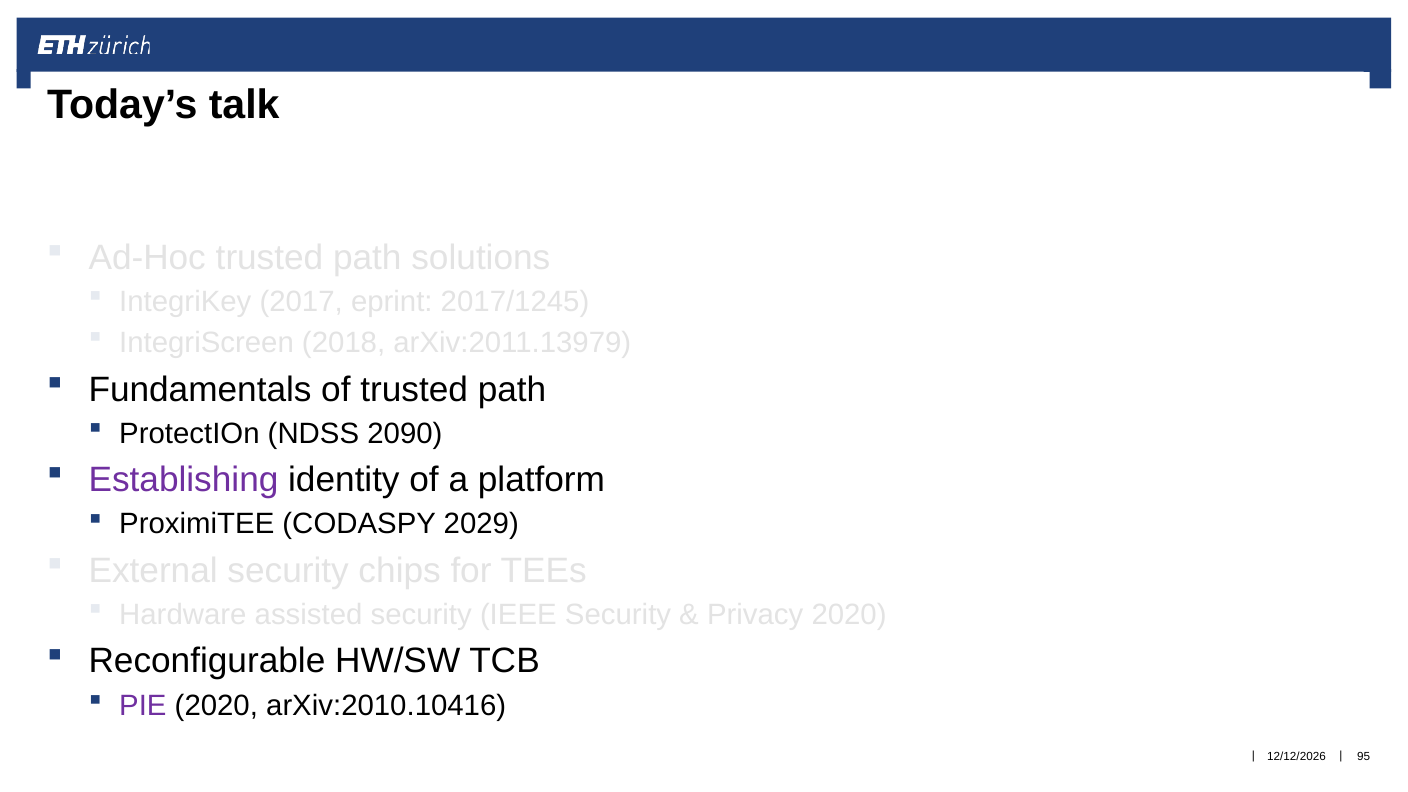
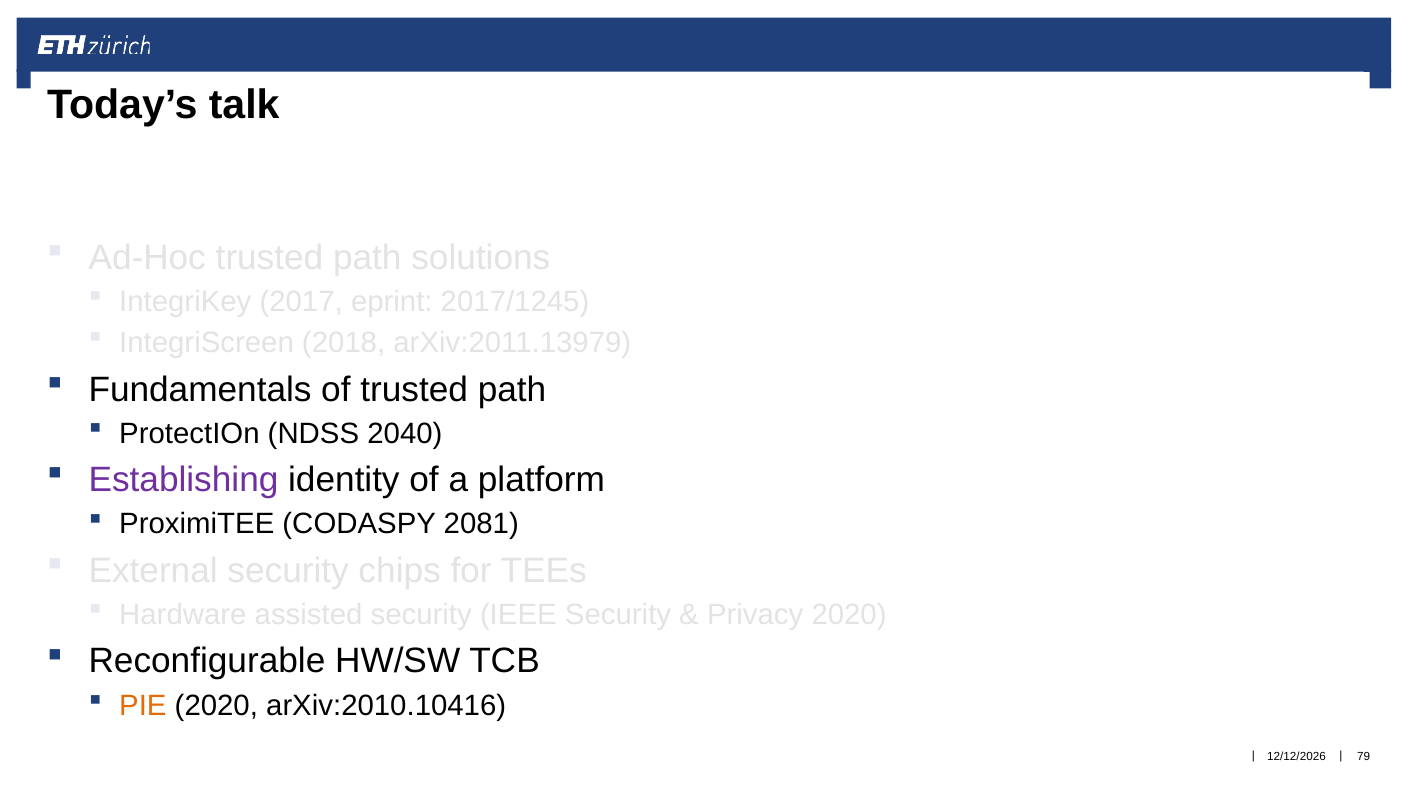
2090: 2090 -> 2040
2029: 2029 -> 2081
PIE colour: purple -> orange
95: 95 -> 79
